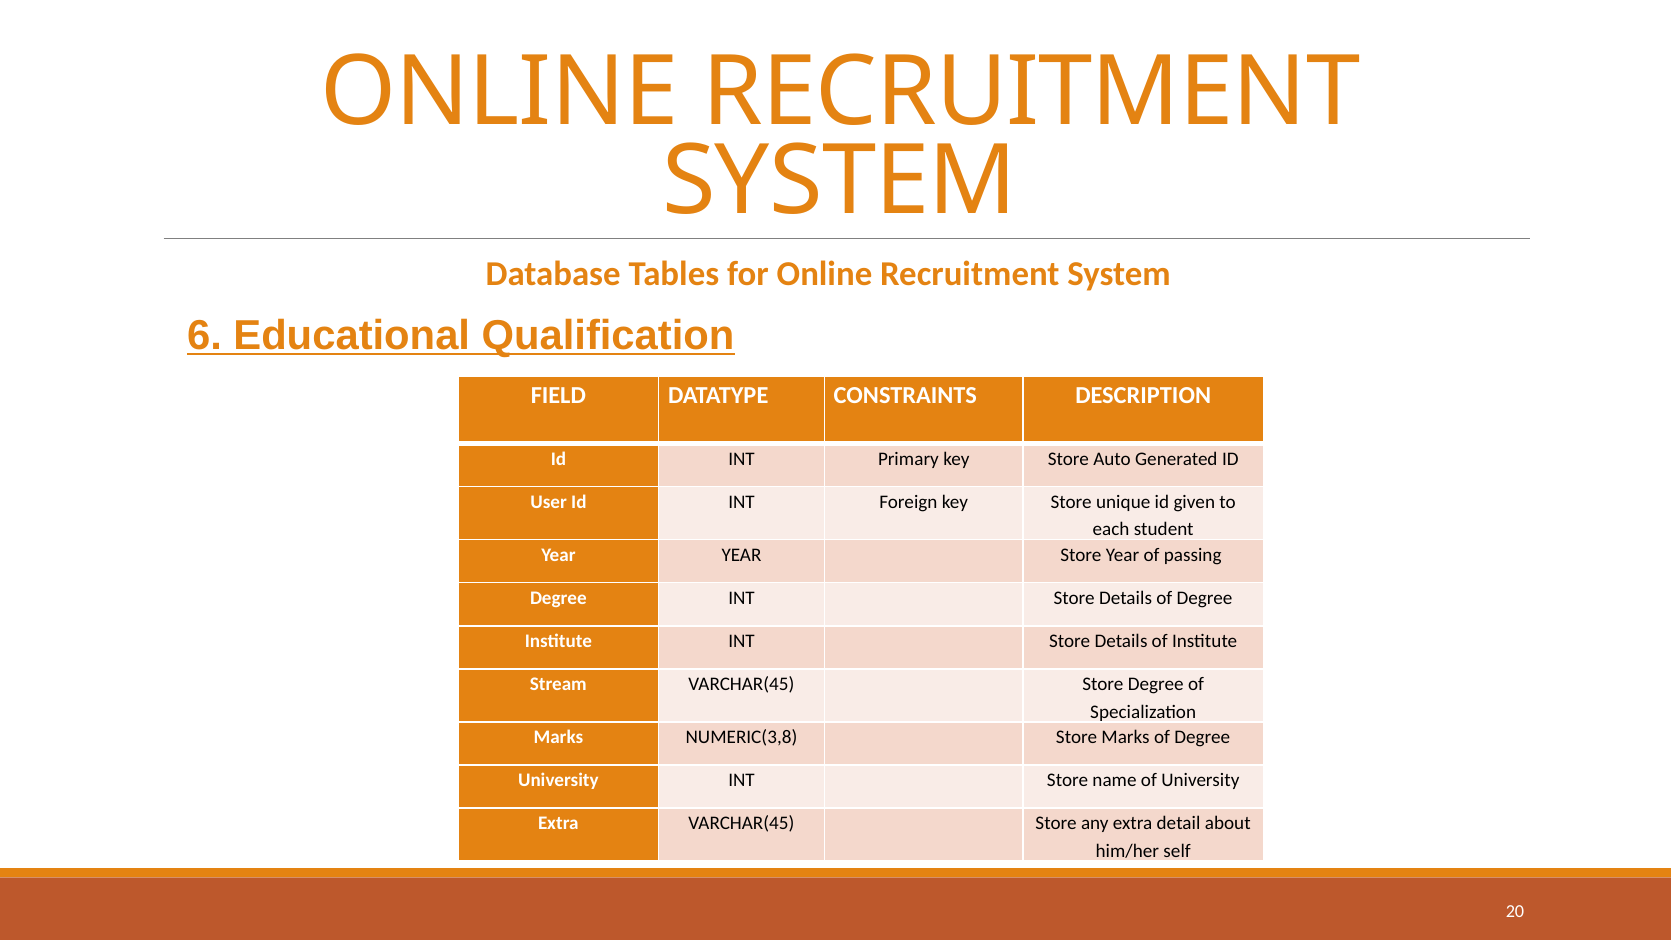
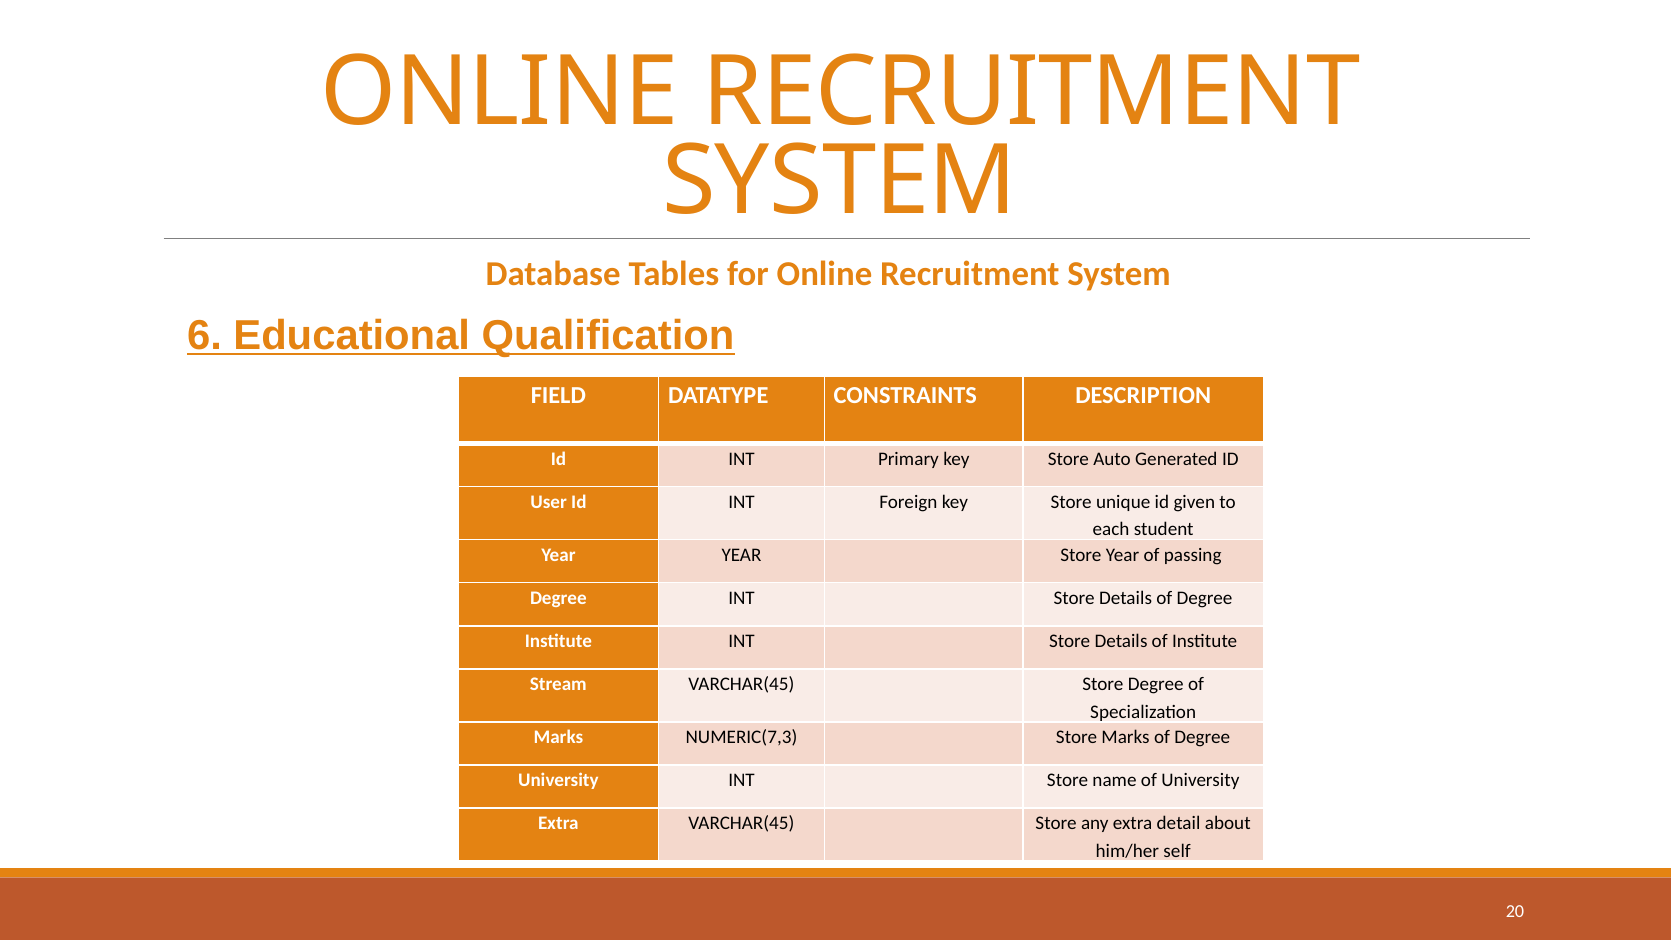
NUMERIC(3,8: NUMERIC(3,8 -> NUMERIC(7,3
